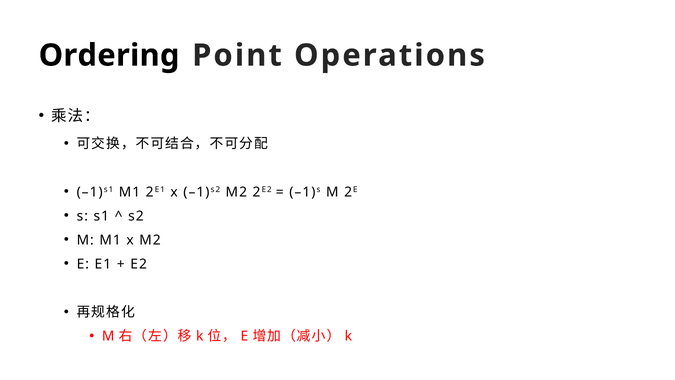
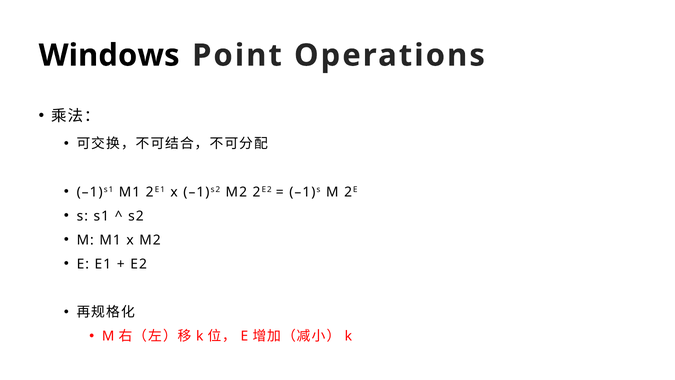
Ordering: Ordering -> Windows
